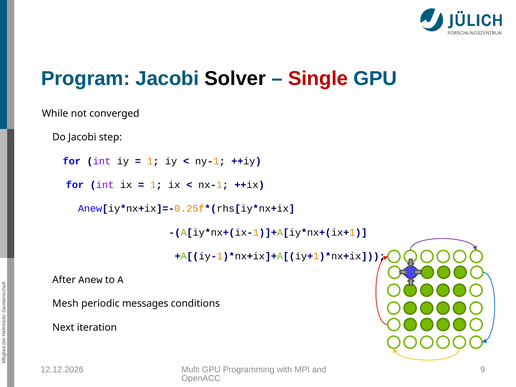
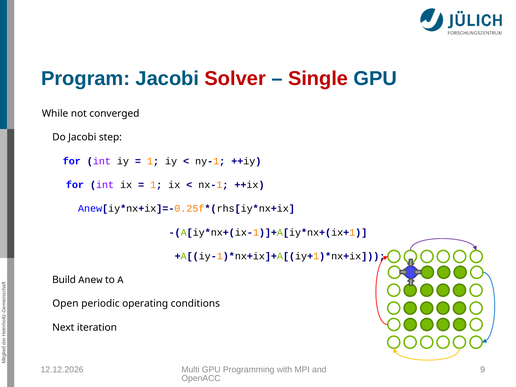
Solver colour: black -> red
After: After -> Build
Mesh: Mesh -> Open
messages: messages -> operating
